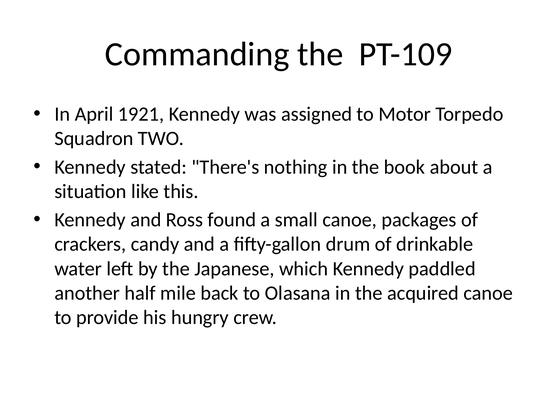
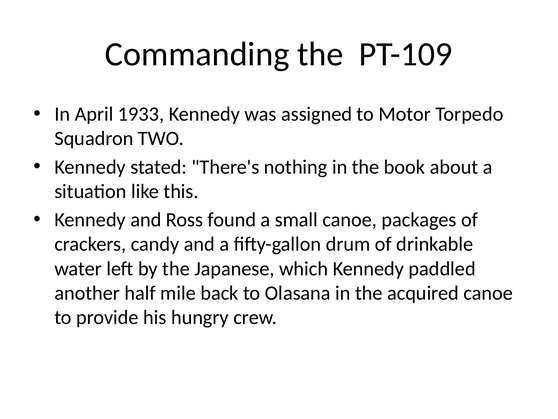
1921: 1921 -> 1933
